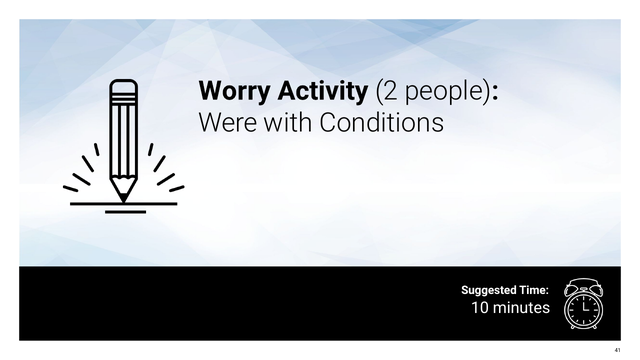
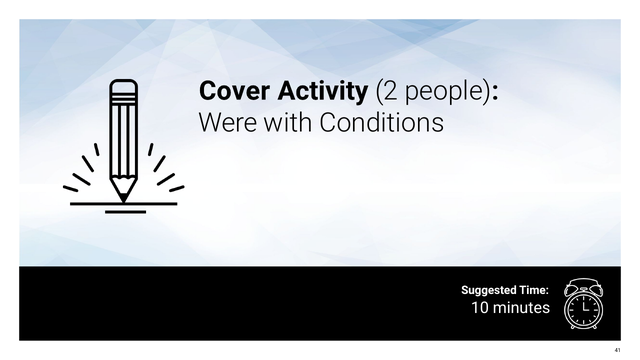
Worry: Worry -> Cover
